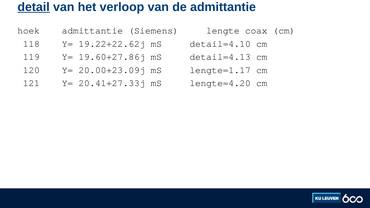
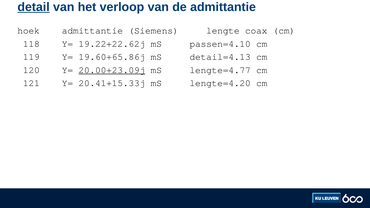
detail=4.10: detail=4.10 -> passen=4.10
19.60+27.86j: 19.60+27.86j -> 19.60+65.86j
20.00+23.09j underline: none -> present
lengte=1.17: lengte=1.17 -> lengte=4.77
20.41+27.33j: 20.41+27.33j -> 20.41+15.33j
